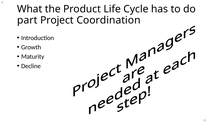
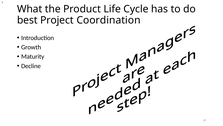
part: part -> best
